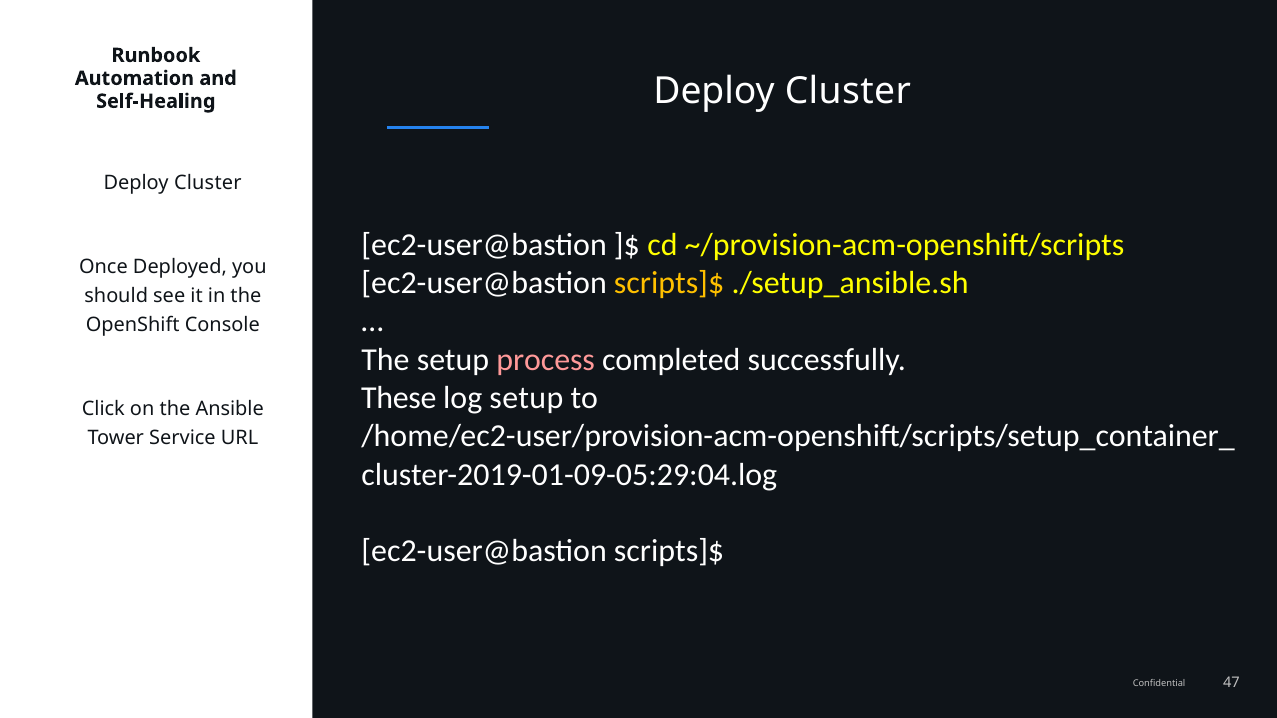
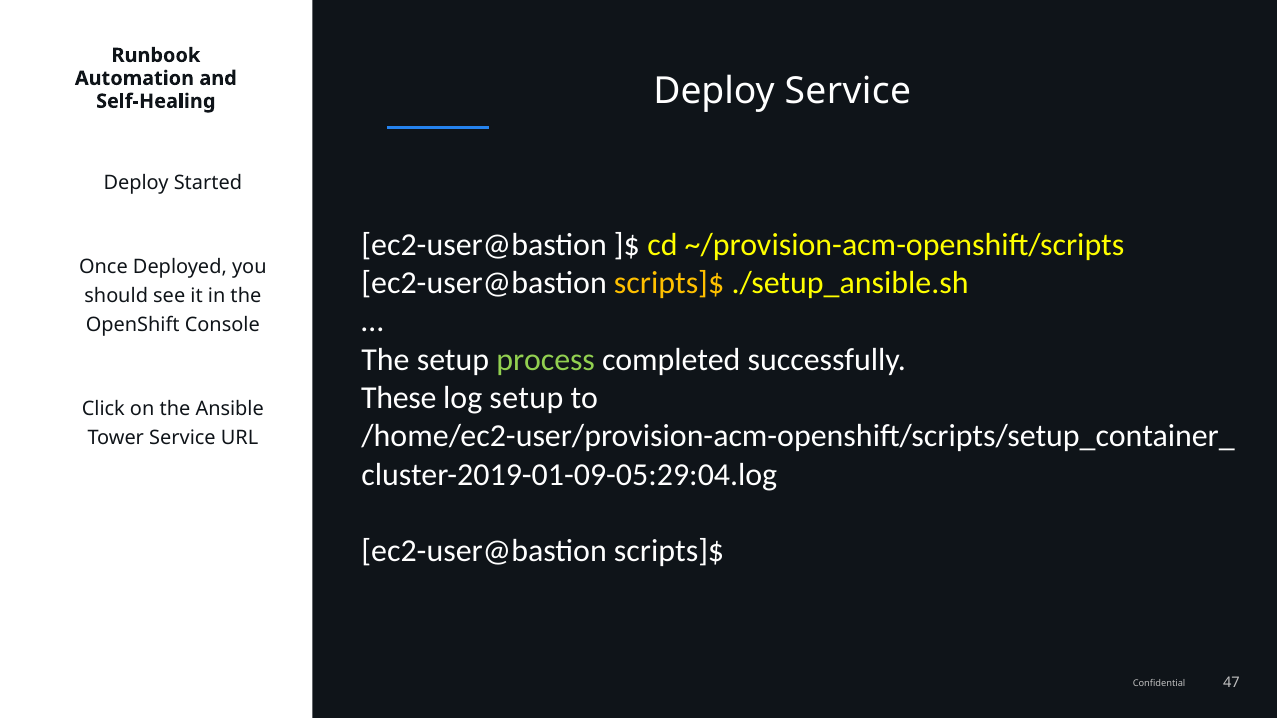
Cluster at (848, 91): Cluster -> Service
Cluster at (208, 183): Cluster -> Started
process colour: pink -> light green
